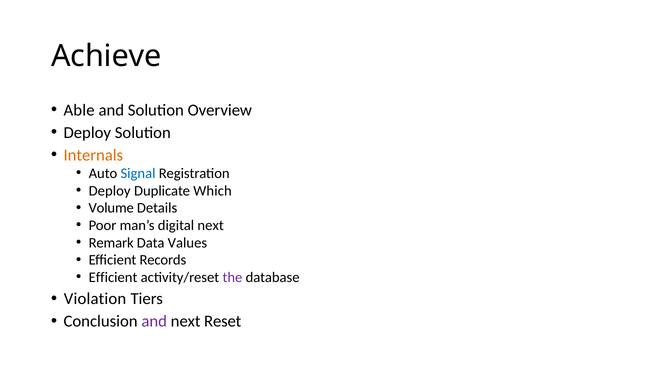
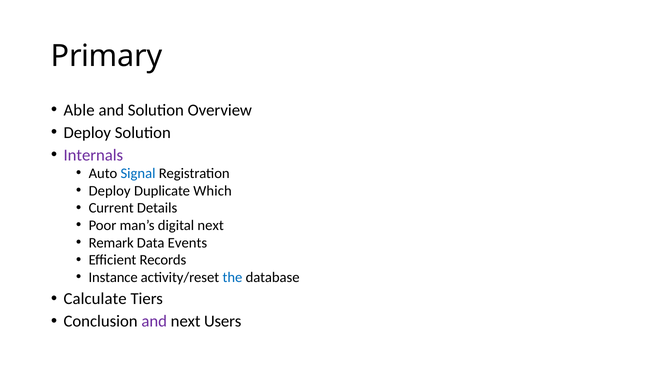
Achieve: Achieve -> Primary
Internals colour: orange -> purple
Volume: Volume -> Current
Values: Values -> Events
Efficient at (113, 278): Efficient -> Instance
the colour: purple -> blue
Violation: Violation -> Calculate
Reset: Reset -> Users
